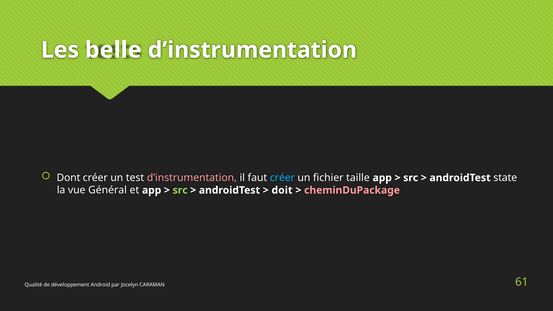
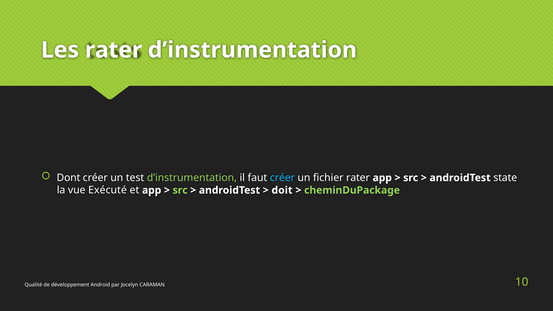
Les belle: belle -> rater
d’instrumentation at (192, 178) colour: pink -> light green
fichier taille: taille -> rater
Général: Général -> Exécuté
cheminDuPackage colour: pink -> light green
61: 61 -> 10
